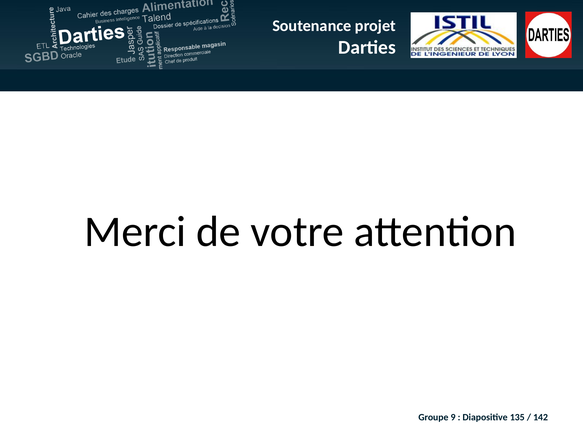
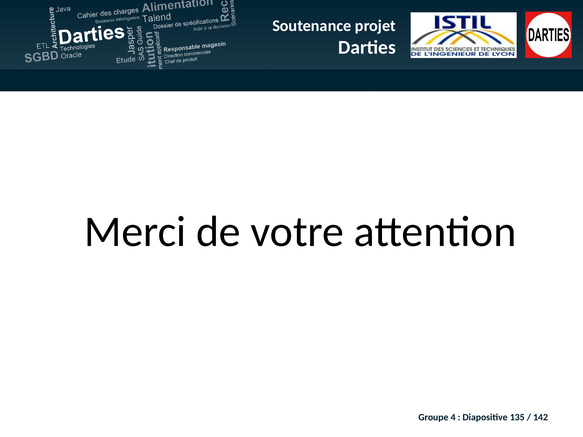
9: 9 -> 4
